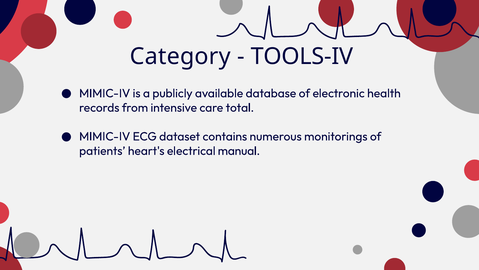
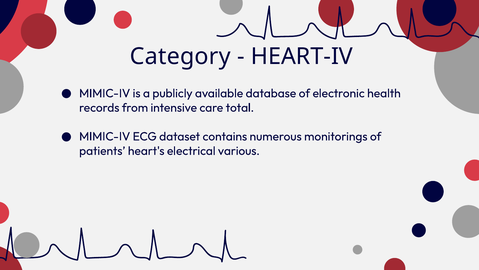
TOOLS-IV: TOOLS-IV -> HEART-IV
manual: manual -> various
